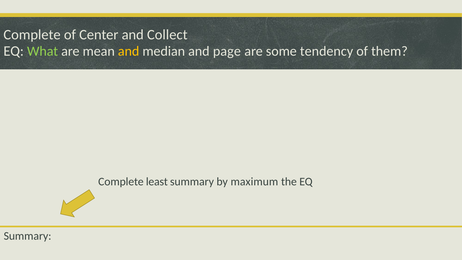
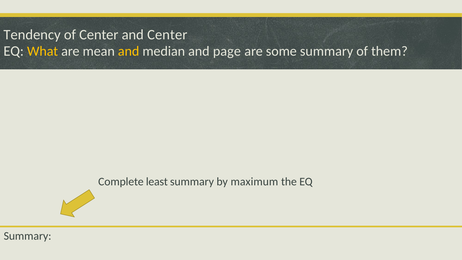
Complete at (32, 35): Complete -> Tendency
and Collect: Collect -> Center
What colour: light green -> yellow
some tendency: tendency -> summary
